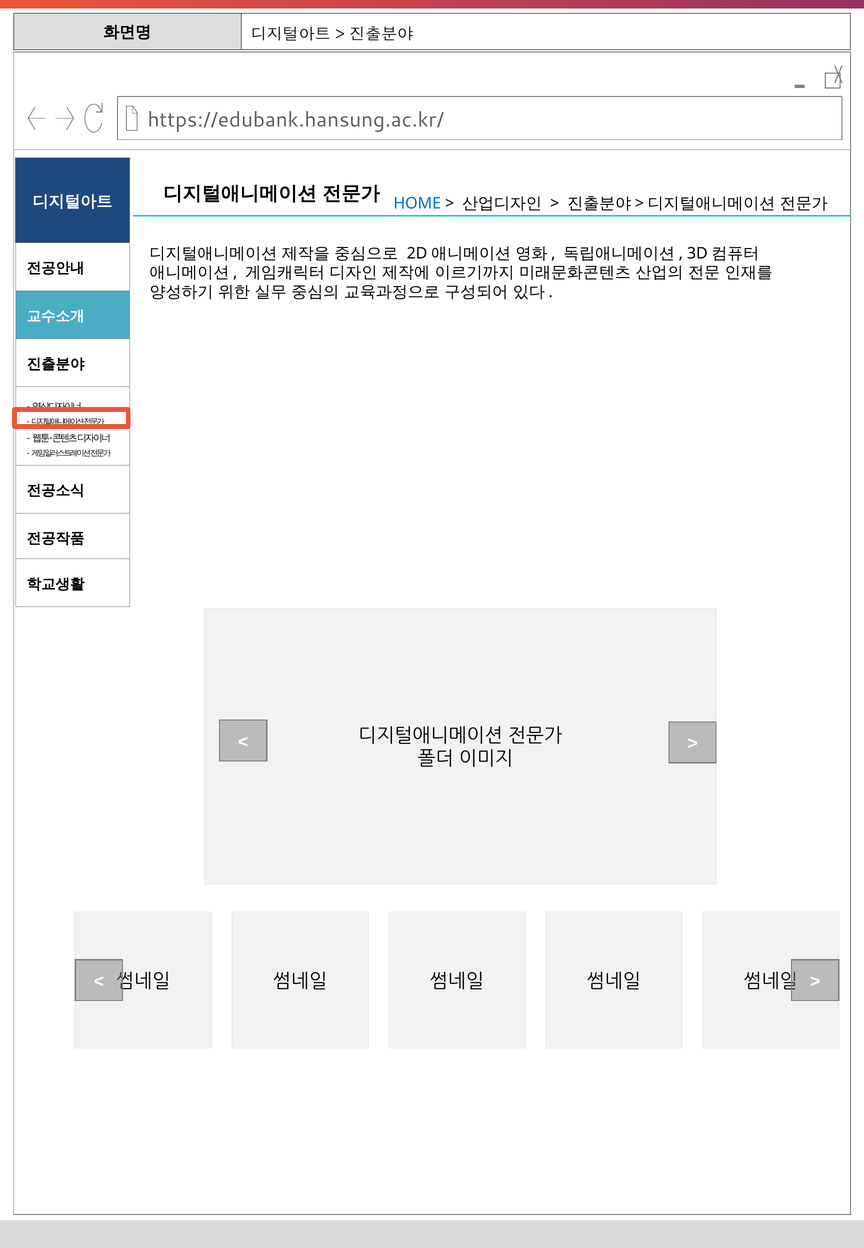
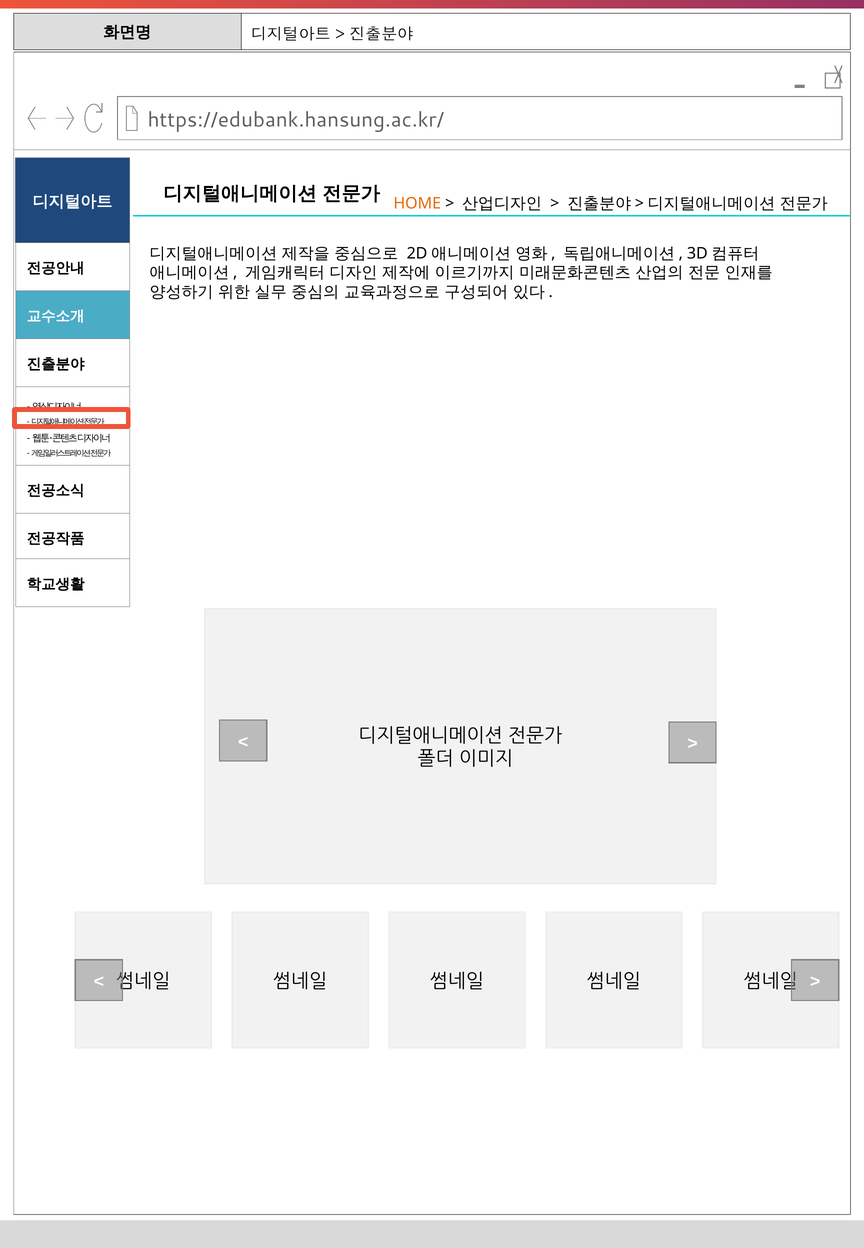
HOME colour: blue -> orange
